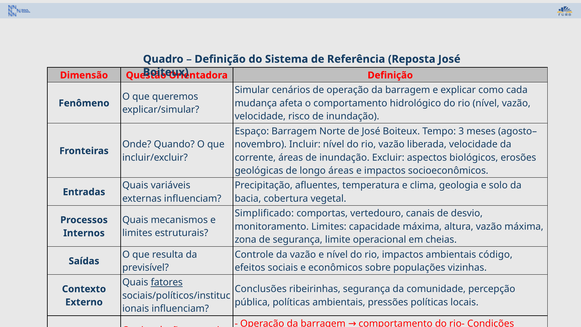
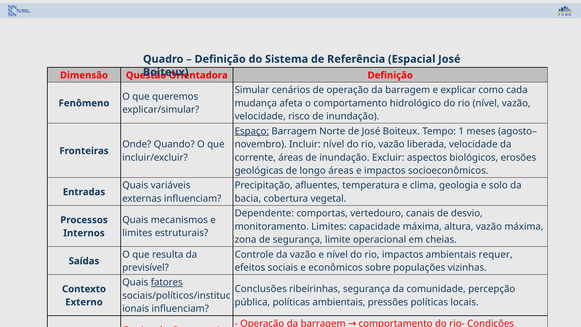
Reposta: Reposta -> Espacial
Espaço underline: none -> present
3: 3 -> 1
Simplificado: Simplificado -> Dependente
código: código -> requer
